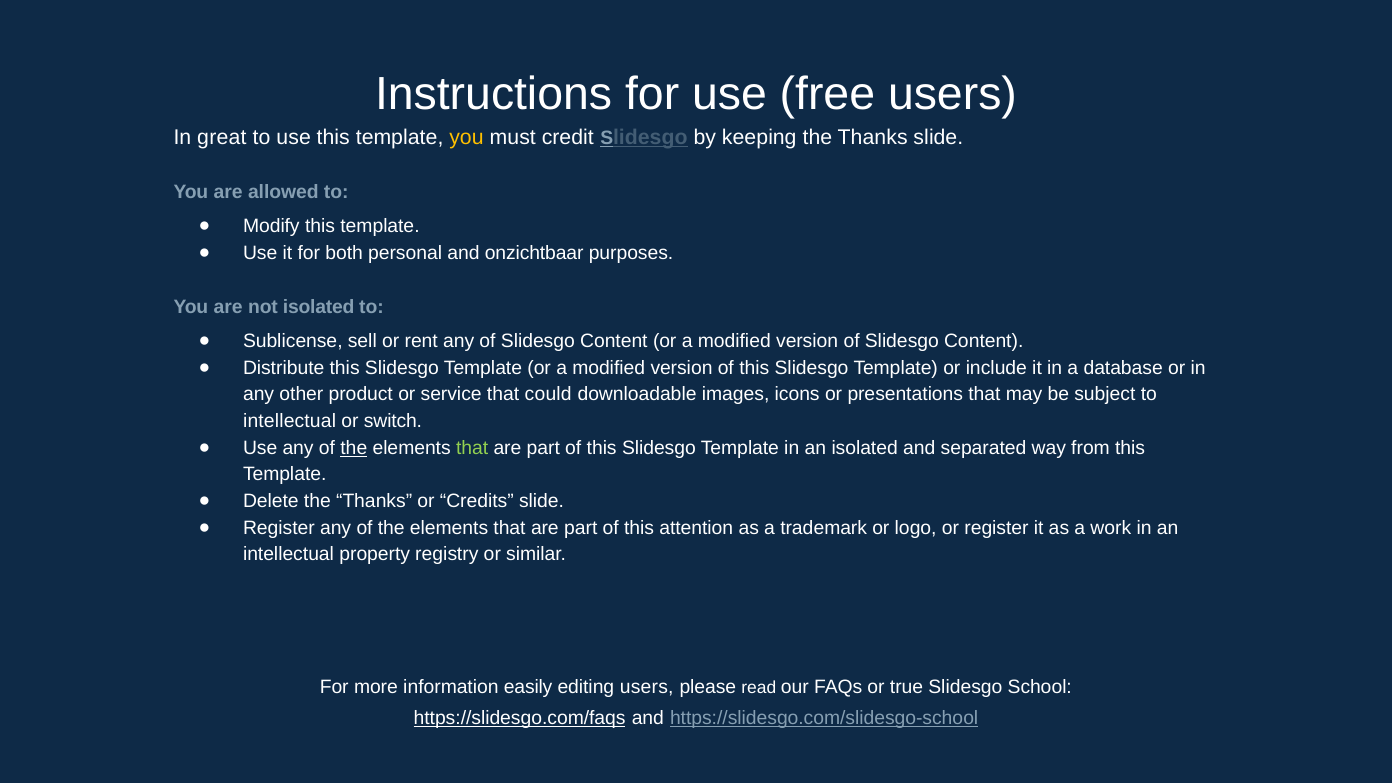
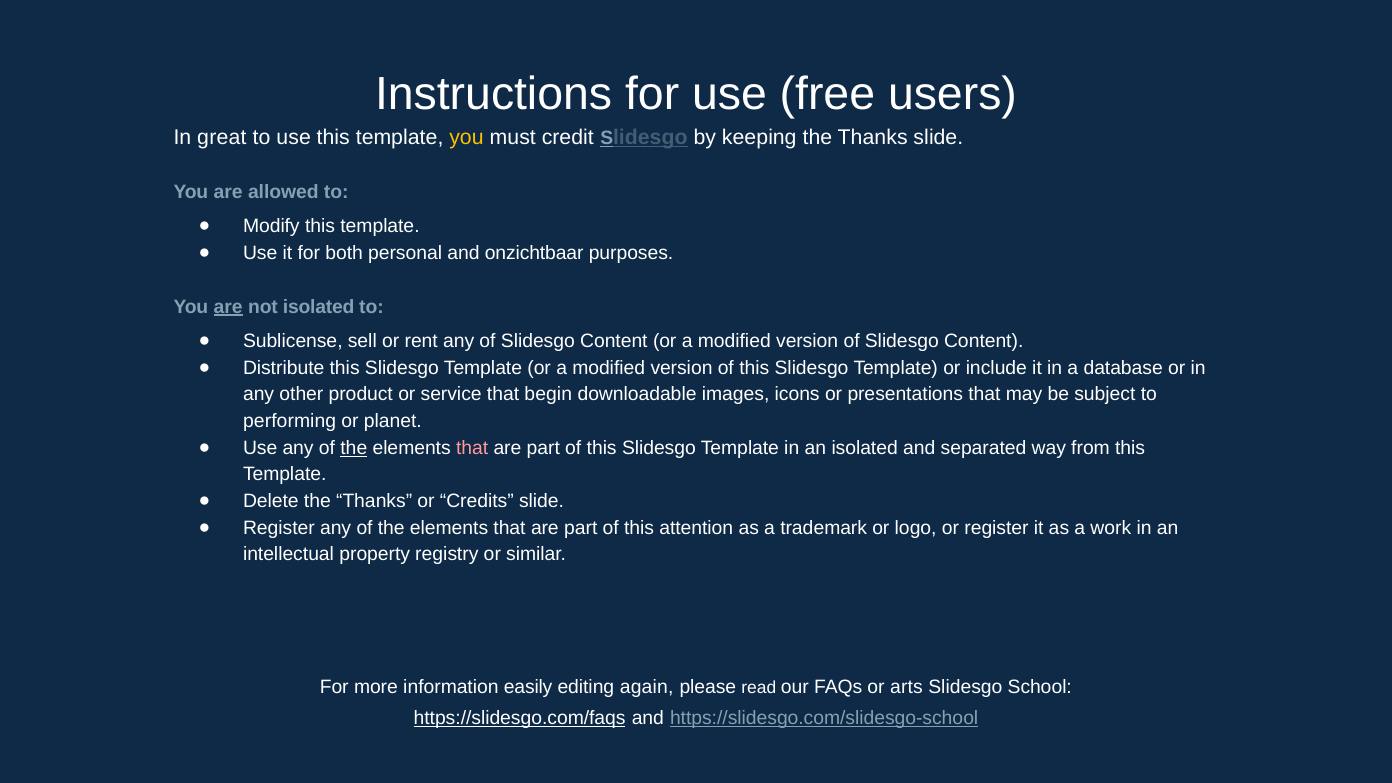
are at (228, 307) underline: none -> present
could: could -> begin
intellectual at (290, 421): intellectual -> performing
switch: switch -> planet
that at (472, 448) colour: light green -> pink
editing users: users -> again
true: true -> arts
